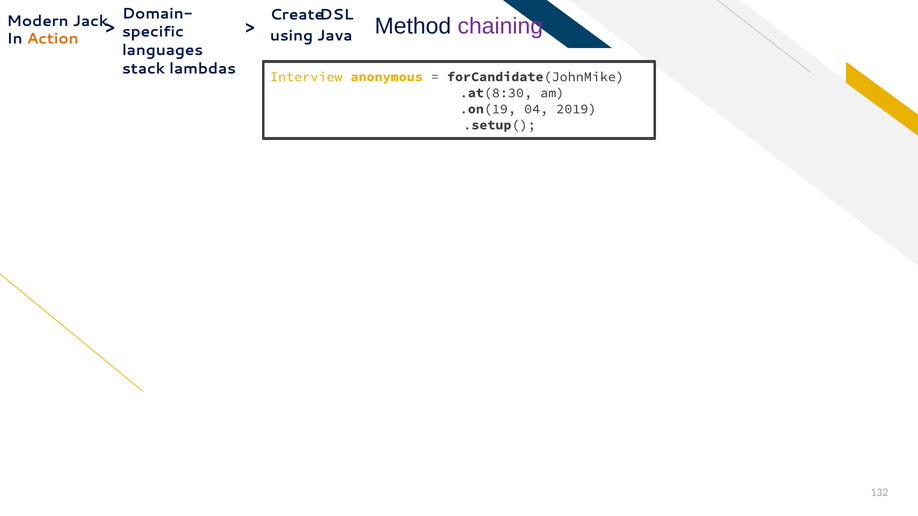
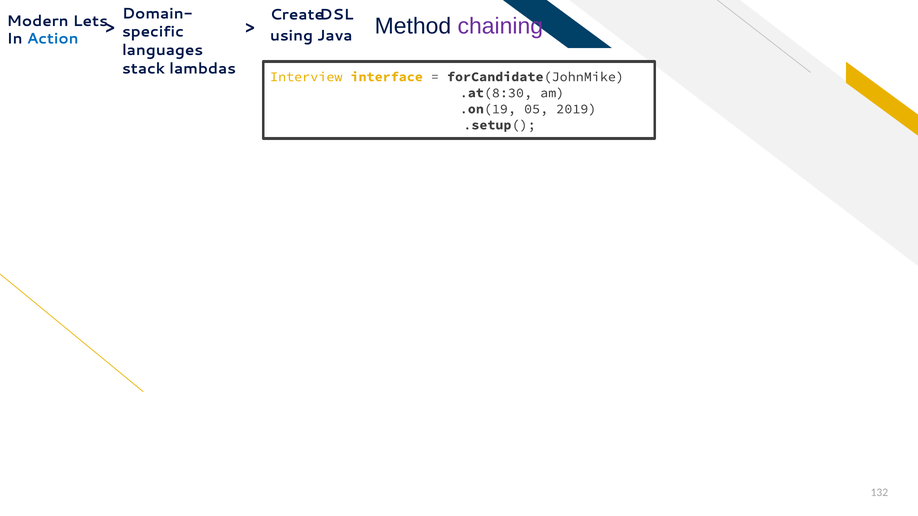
Jack: Jack -> Lets
Action colour: orange -> blue
anonymous: anonymous -> interface
04: 04 -> 05
